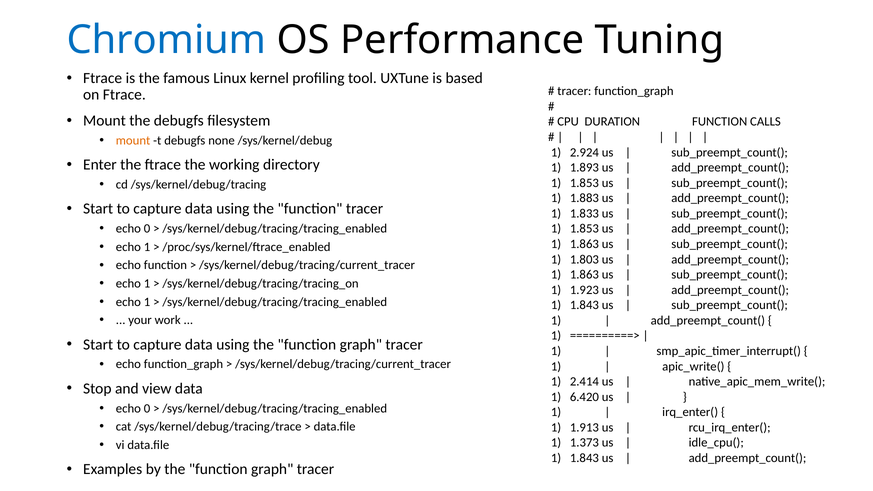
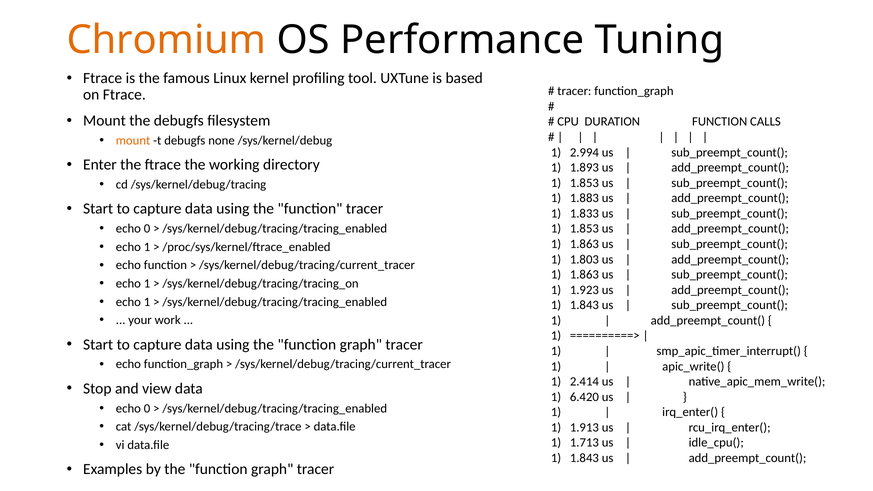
Chromium colour: blue -> orange
2.924: 2.924 -> 2.994
1.373: 1.373 -> 1.713
